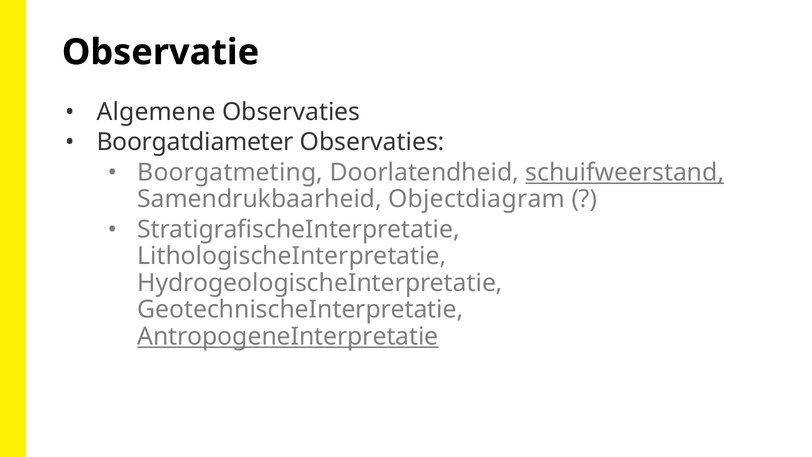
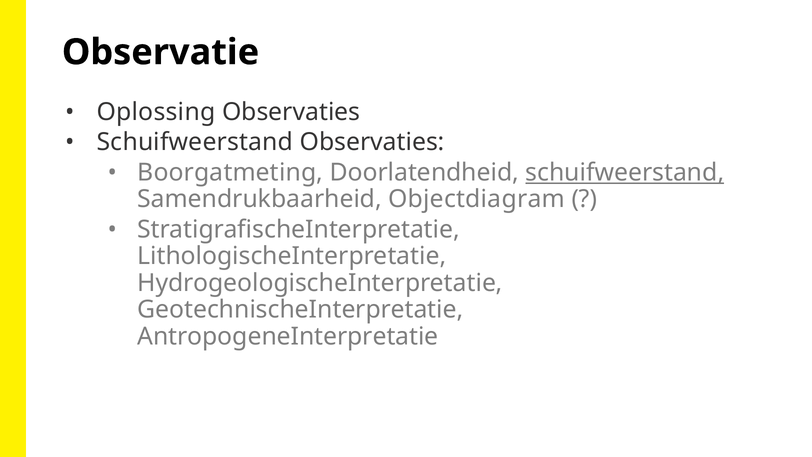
Algemene: Algemene -> Oplossing
Boorgatdiameter at (195, 142): Boorgatdiameter -> Schuifweerstand
AntropogeneInterpretatie underline: present -> none
